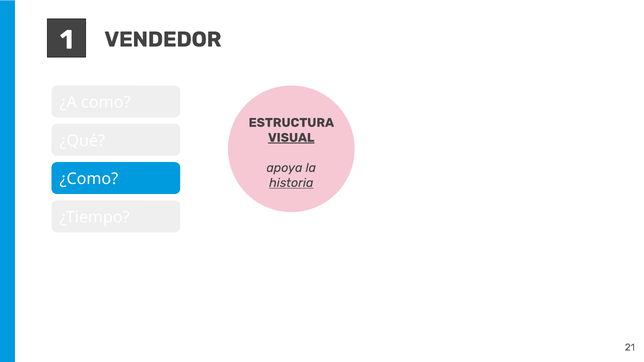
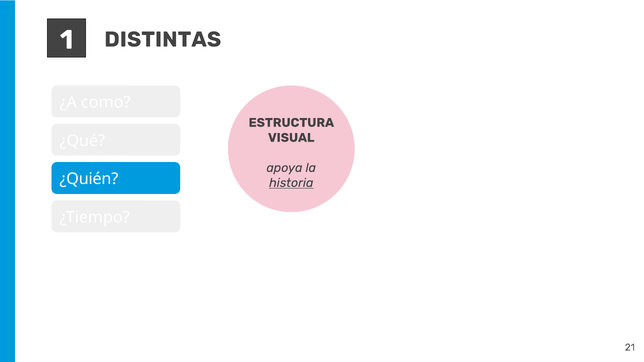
VENDEDOR: VENDEDOR -> DISTINTAS
VISUAL underline: present -> none
¿Como: ¿Como -> ¿Quién
